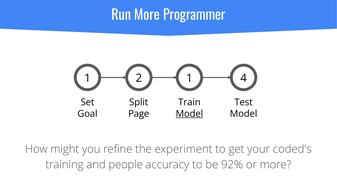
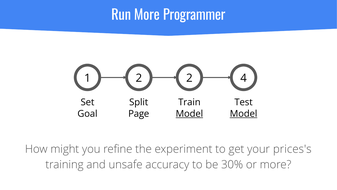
2 1: 1 -> 2
Model at (244, 113) underline: none -> present
coded's: coded's -> prices's
people: people -> unsafe
92%: 92% -> 30%
